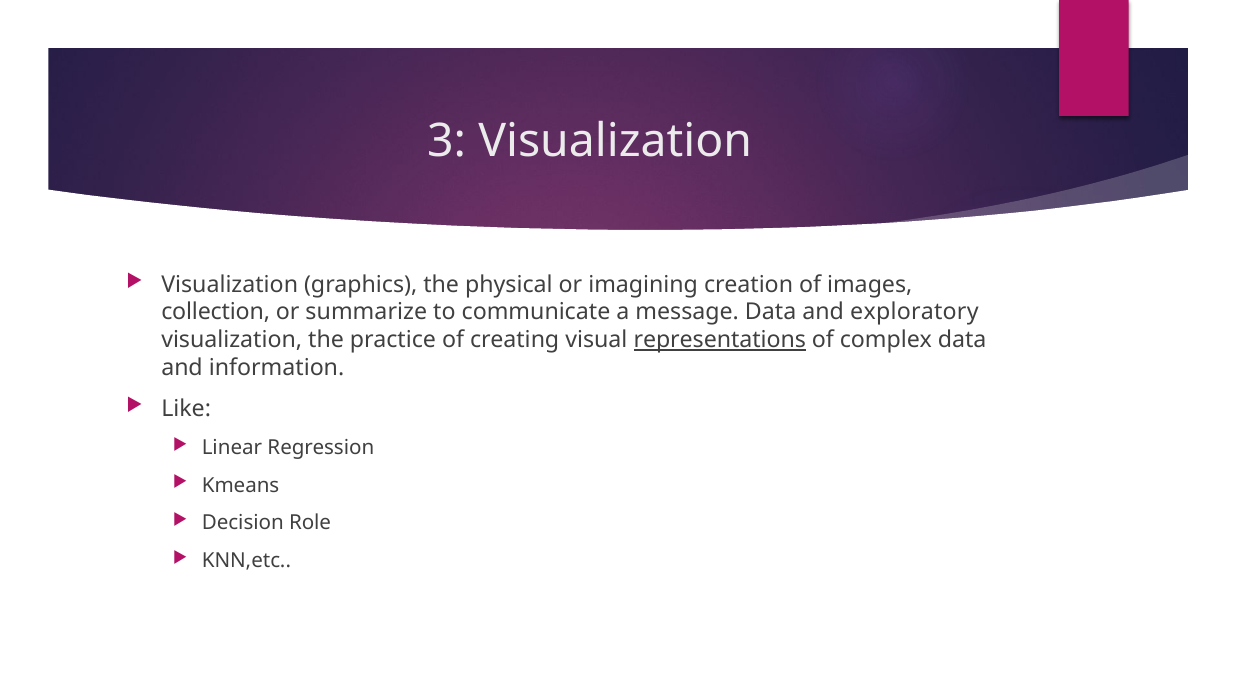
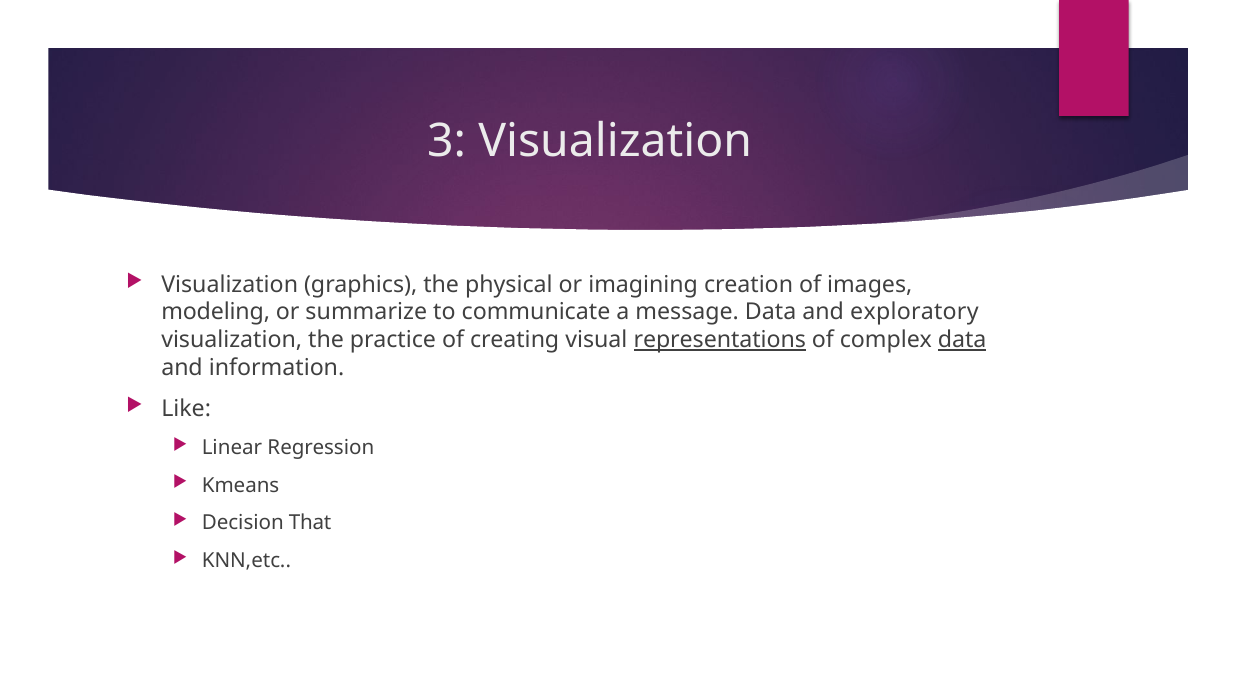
collection: collection -> modeling
data at (962, 340) underline: none -> present
Role: Role -> That
